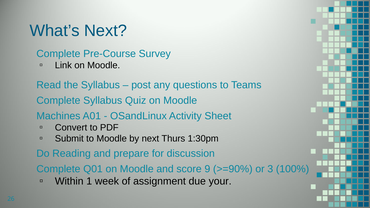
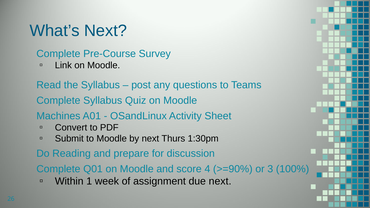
9: 9 -> 4
due your: your -> next
